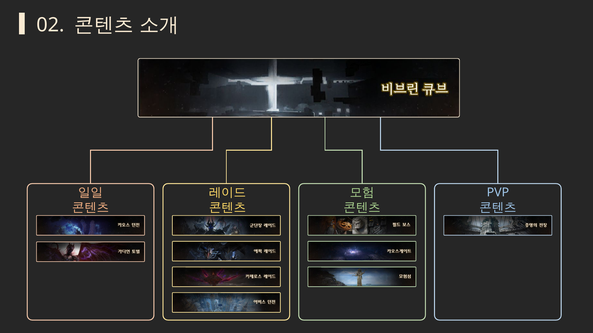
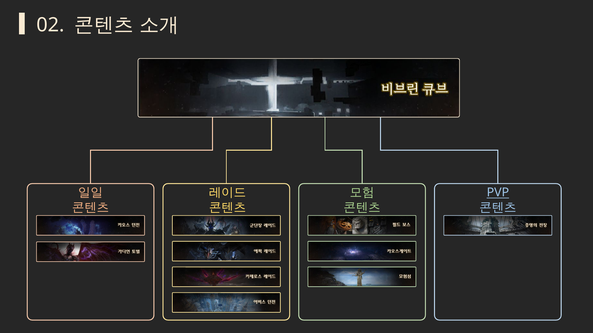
PVP underline: none -> present
